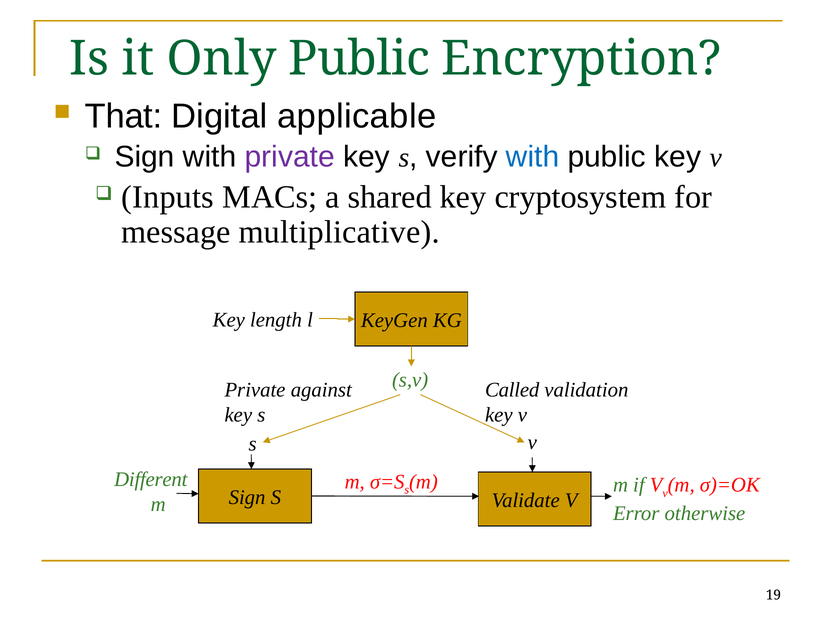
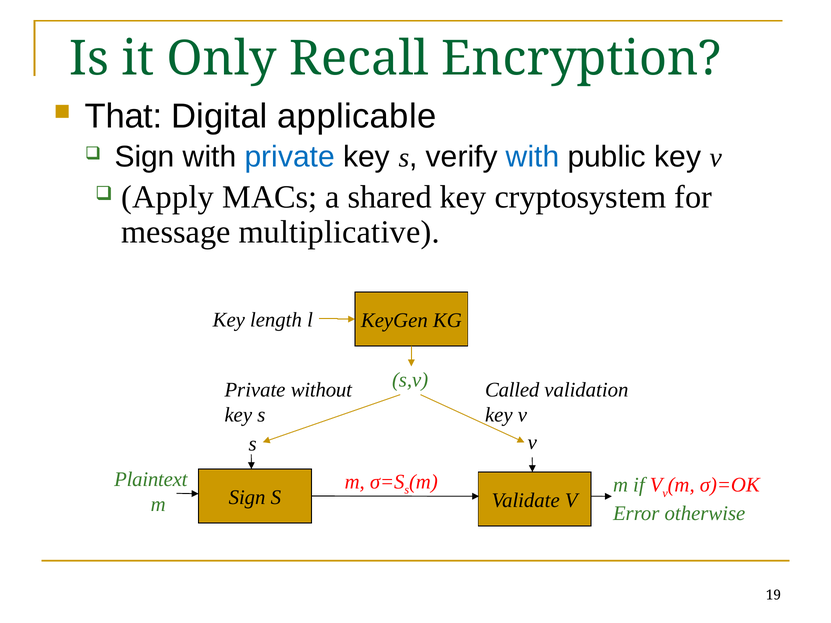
Only Public: Public -> Recall
private at (290, 157) colour: purple -> blue
Inputs: Inputs -> Apply
against: against -> without
Different: Different -> Plaintext
